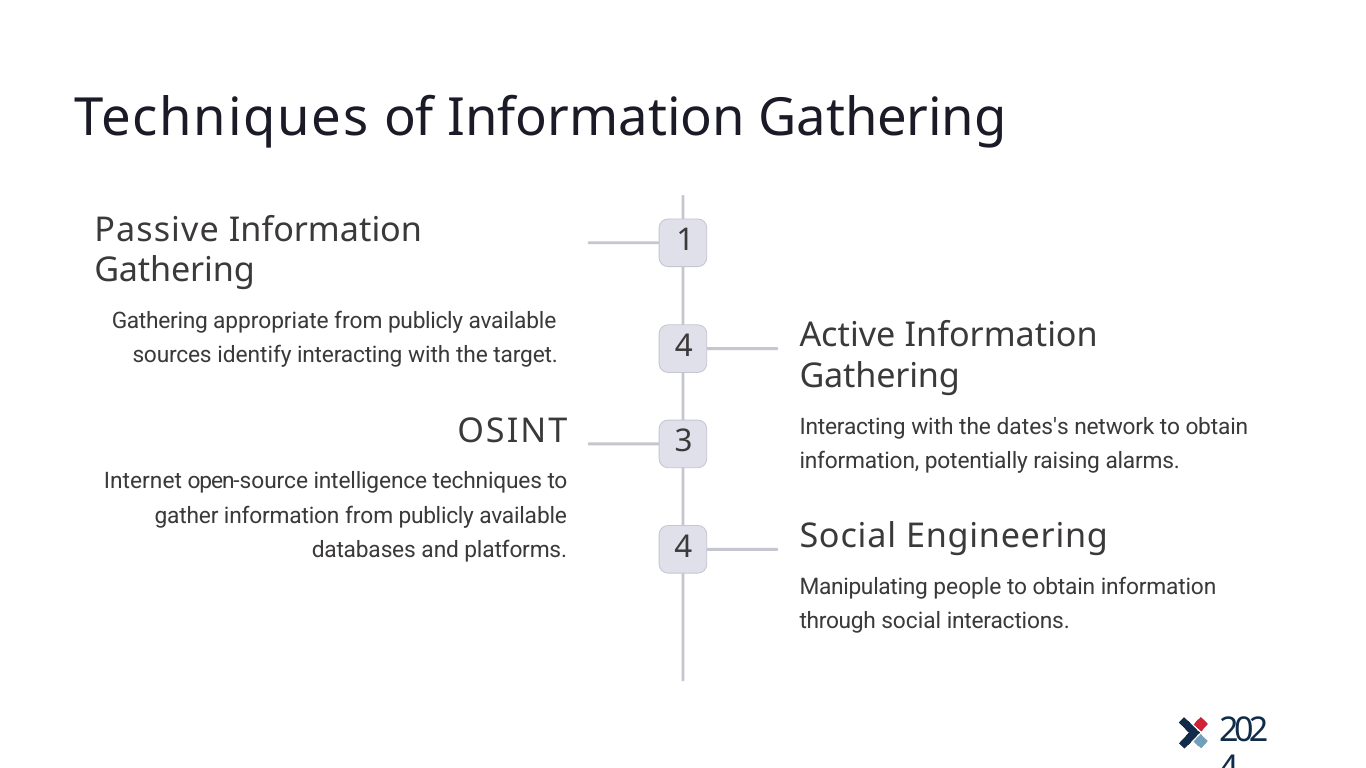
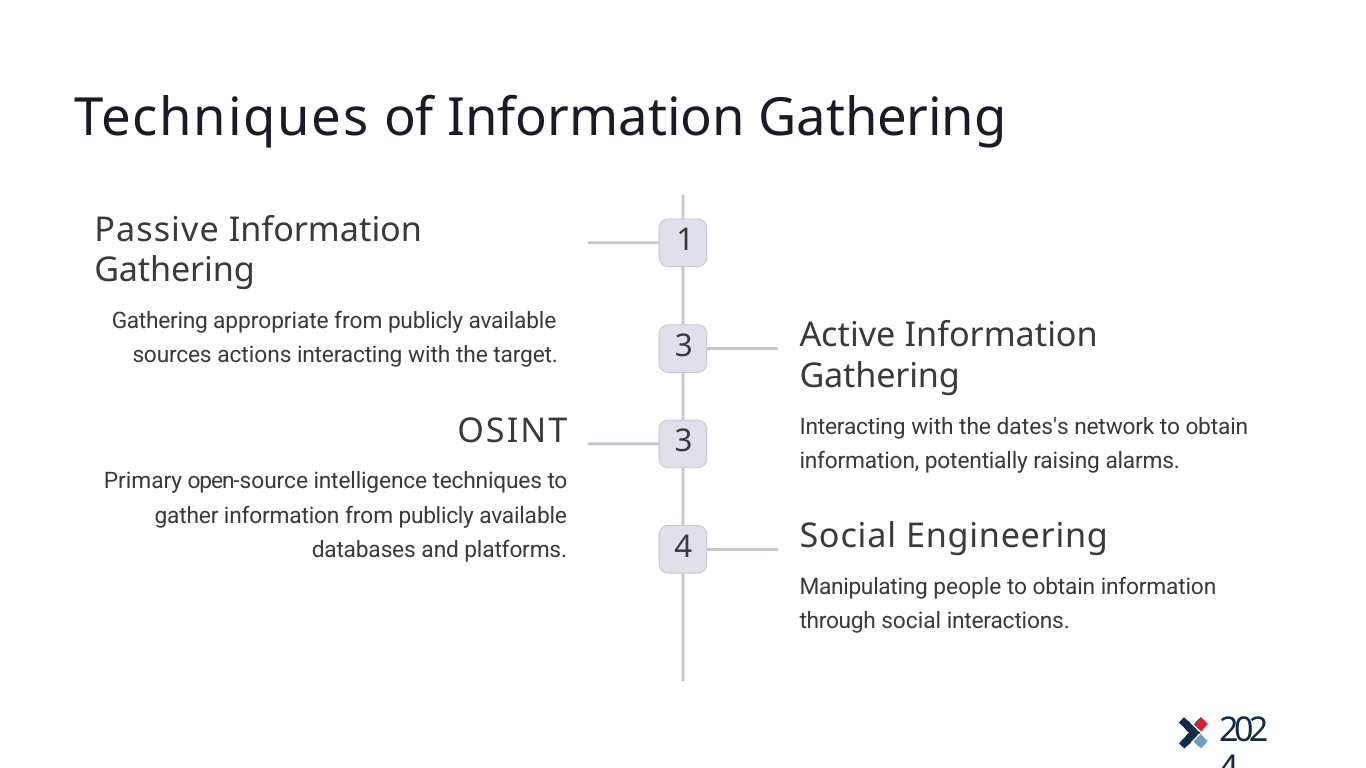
identify: identify -> actions
target 4: 4 -> 3
Internet: Internet -> Primary
